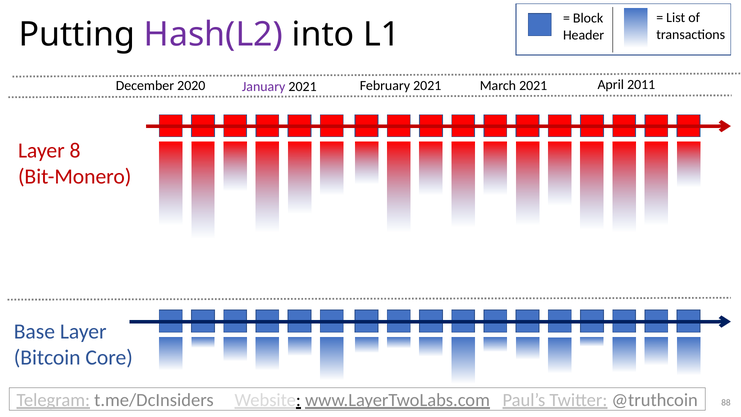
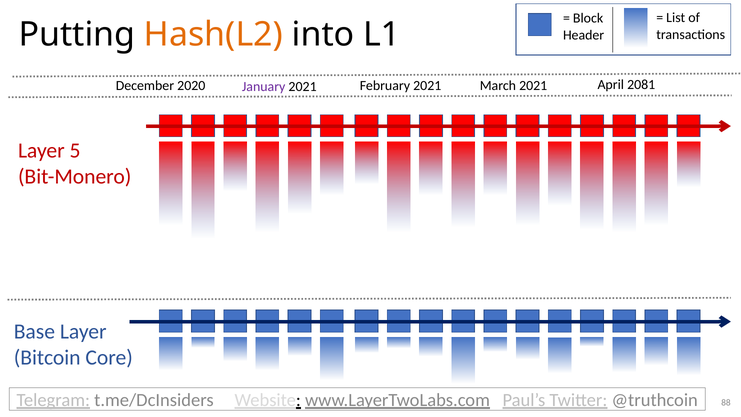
Hash(L2 colour: purple -> orange
2011: 2011 -> 2081
8: 8 -> 5
